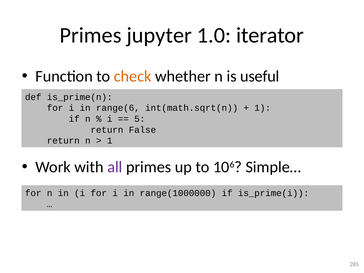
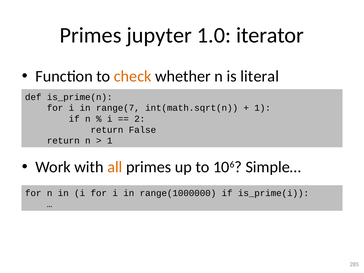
useful: useful -> literal
range(6: range(6 -> range(7
5: 5 -> 2
all colour: purple -> orange
